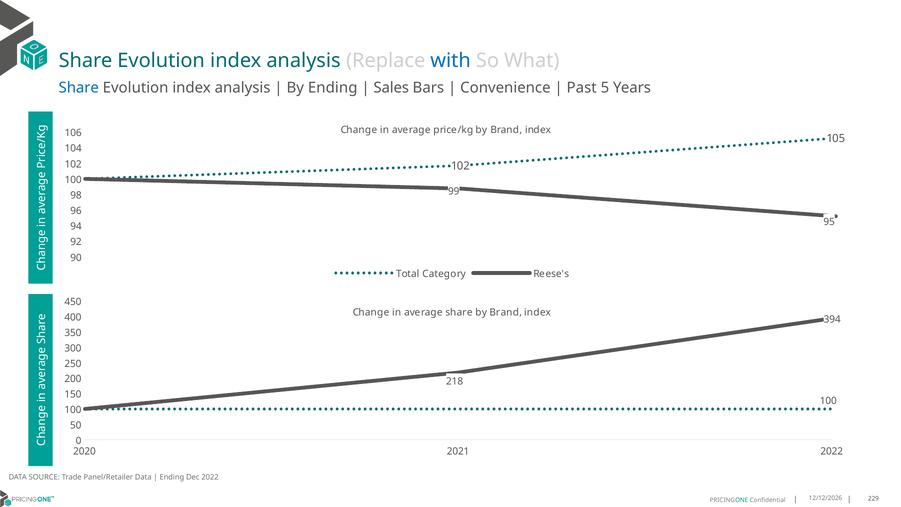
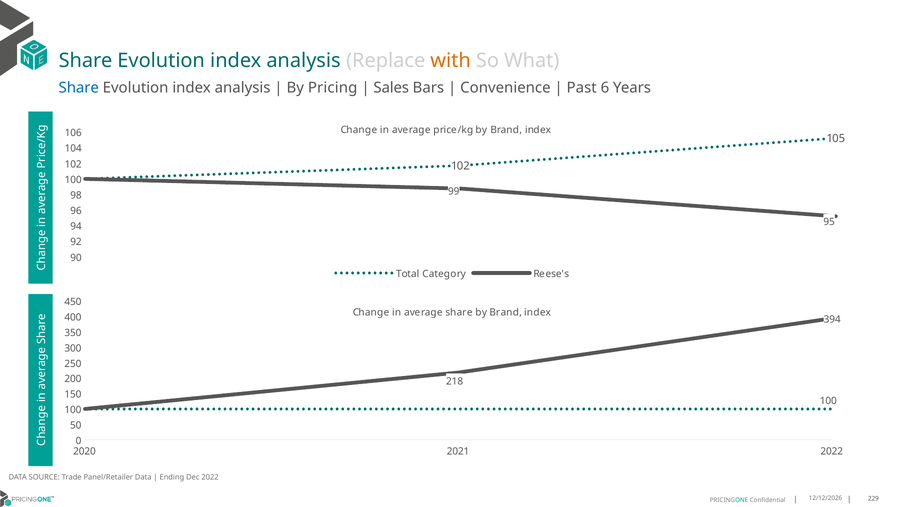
with colour: blue -> orange
By Ending: Ending -> Pricing
5: 5 -> 6
